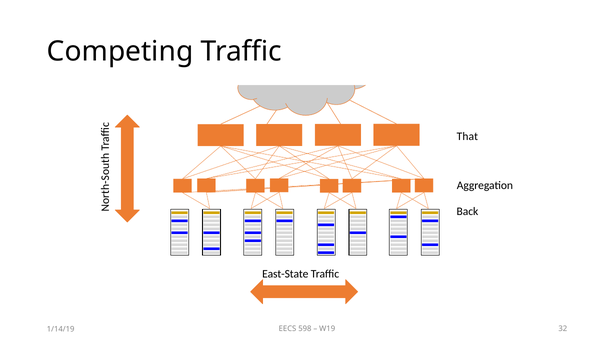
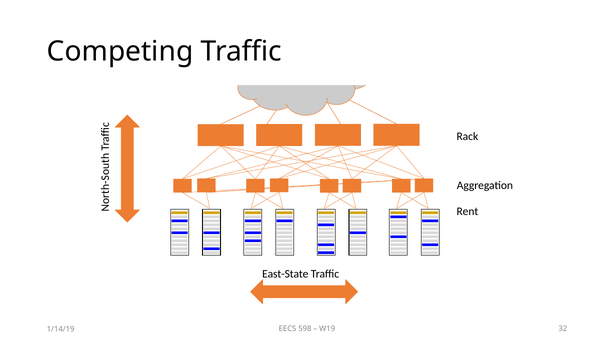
That: That -> Rack
Back: Back -> Rent
